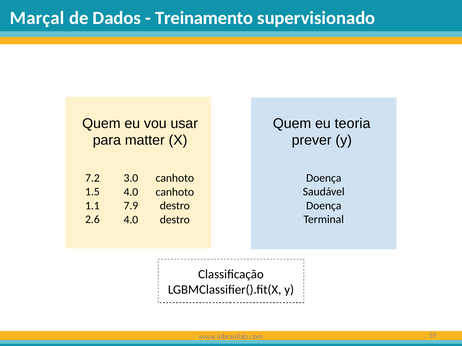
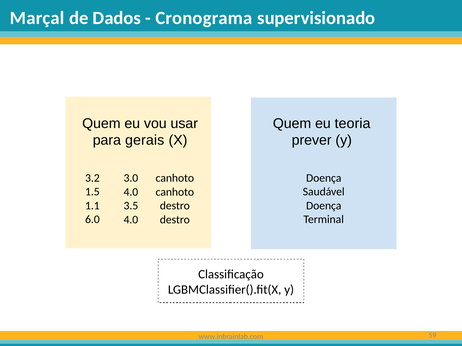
Treinamento: Treinamento -> Cronograma
matter: matter -> gerais
7.2: 7.2 -> 3.2
7.9: 7.9 -> 3.5
2.6: 2.6 -> 6.0
